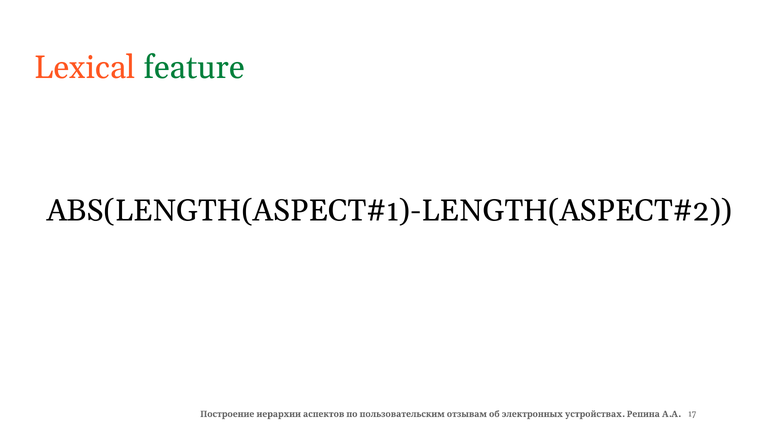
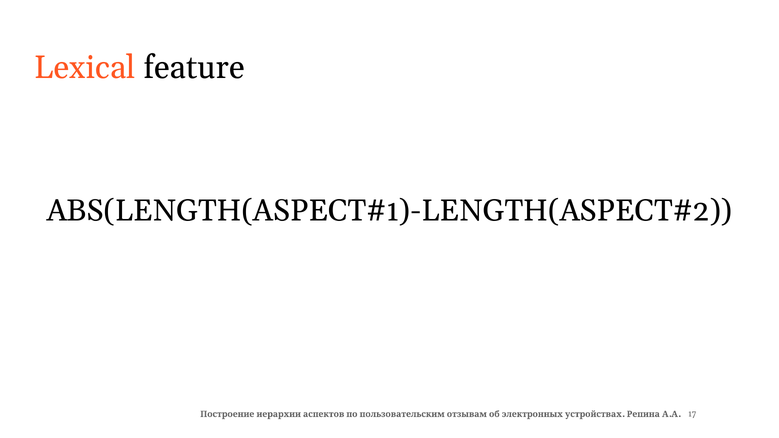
feature colour: green -> black
